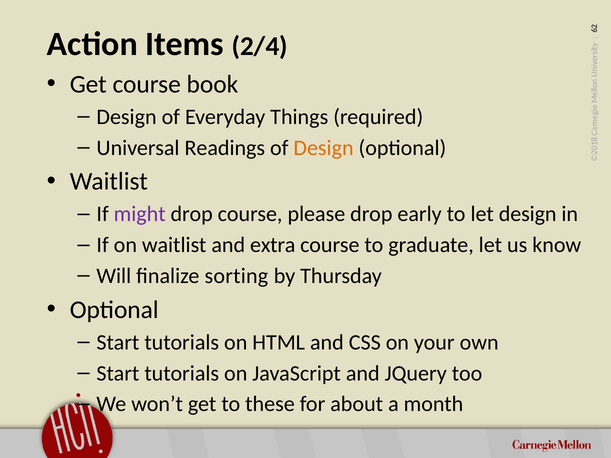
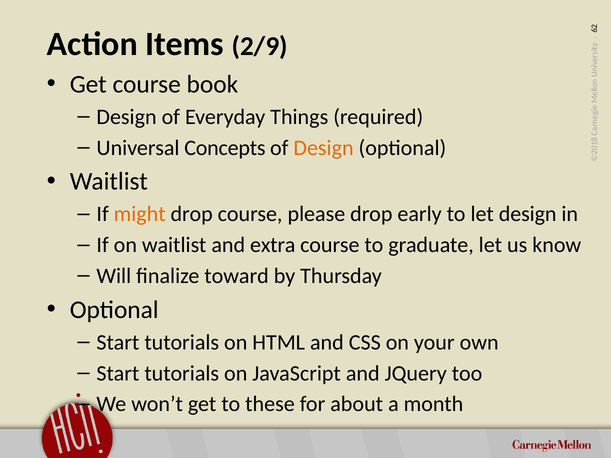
2/4: 2/4 -> 2/9
Readings: Readings -> Concepts
might colour: purple -> orange
sorting: sorting -> toward
